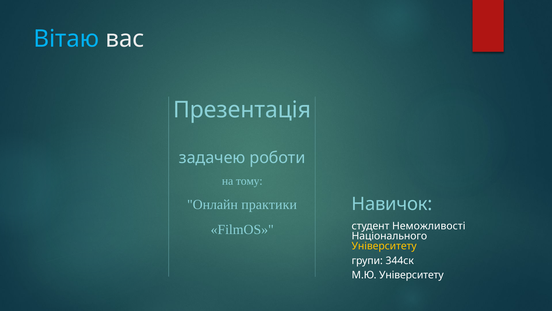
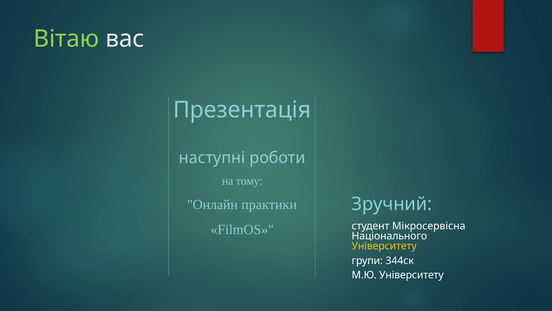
Вітаю colour: light blue -> light green
задачею: задачею -> наступні
Навичок: Навичок -> Зручний
Неможливості: Неможливості -> Мікросервісна
